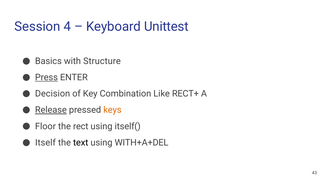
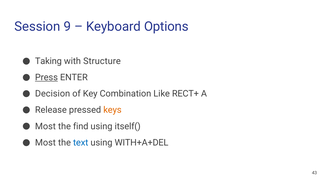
4: 4 -> 9
Unittest: Unittest -> Options
Basics: Basics -> Taking
Release underline: present -> none
Floor at (45, 126): Floor -> Most
rect: rect -> find
Itself at (45, 142): Itself -> Most
text colour: black -> blue
